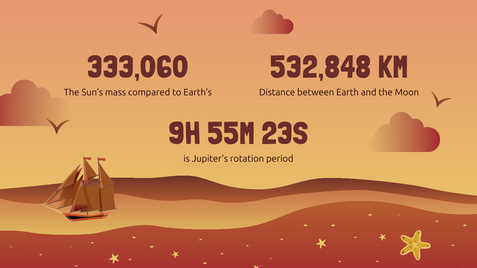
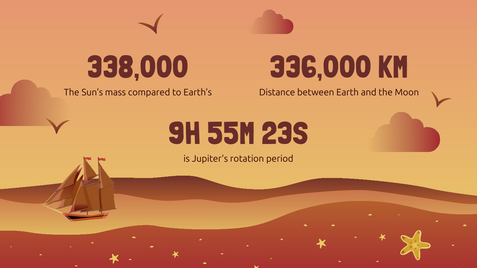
333,060: 333,060 -> 338,000
532,848: 532,848 -> 336,000
